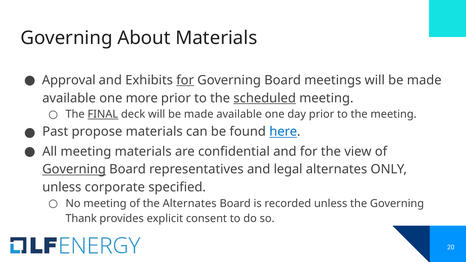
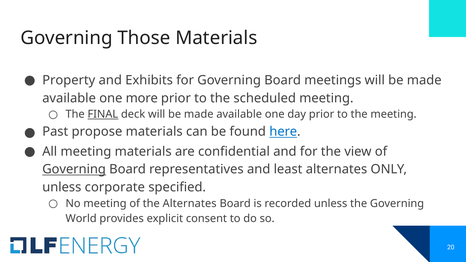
About: About -> Those
Approval: Approval -> Property
for at (185, 80) underline: present -> none
scheduled underline: present -> none
legal: legal -> least
Thank: Thank -> World
